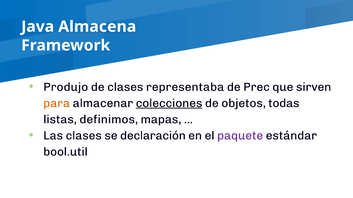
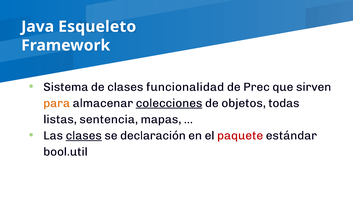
Almacena: Almacena -> Esqueleto
Produjo: Produjo -> Sistema
representaba: representaba -> funcionalidad
definimos: definimos -> sentencia
clases at (84, 136) underline: none -> present
paquete colour: purple -> red
